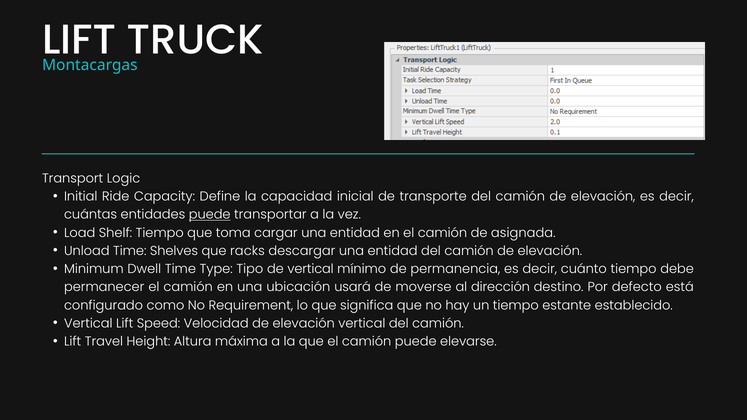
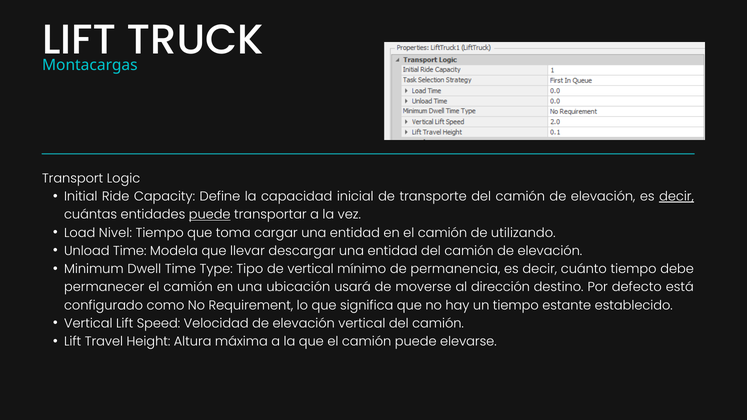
decir at (676, 197) underline: none -> present
Shelf: Shelf -> Nivel
asignada: asignada -> utilizando
Shelves: Shelves -> Modela
racks: racks -> llevar
